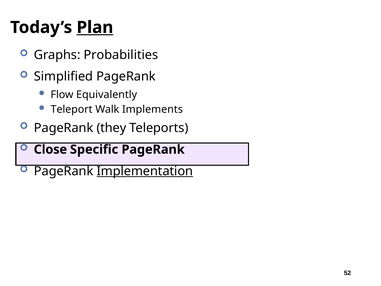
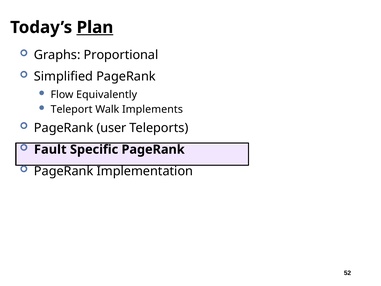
Probabilities: Probabilities -> Proportional
they: they -> user
Close: Close -> Fault
Implementation underline: present -> none
